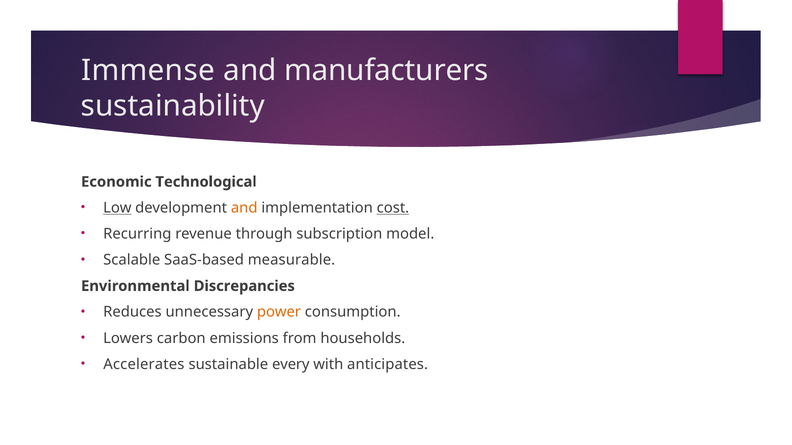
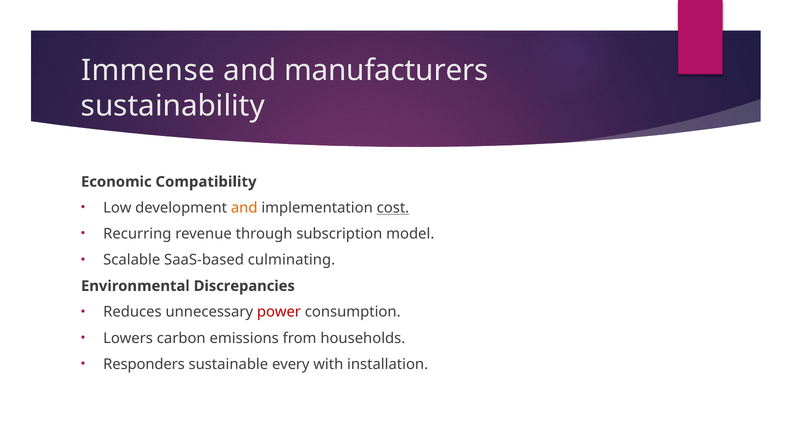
Technological: Technological -> Compatibility
Low underline: present -> none
measurable: measurable -> culminating
power colour: orange -> red
Accelerates: Accelerates -> Responders
anticipates: anticipates -> installation
